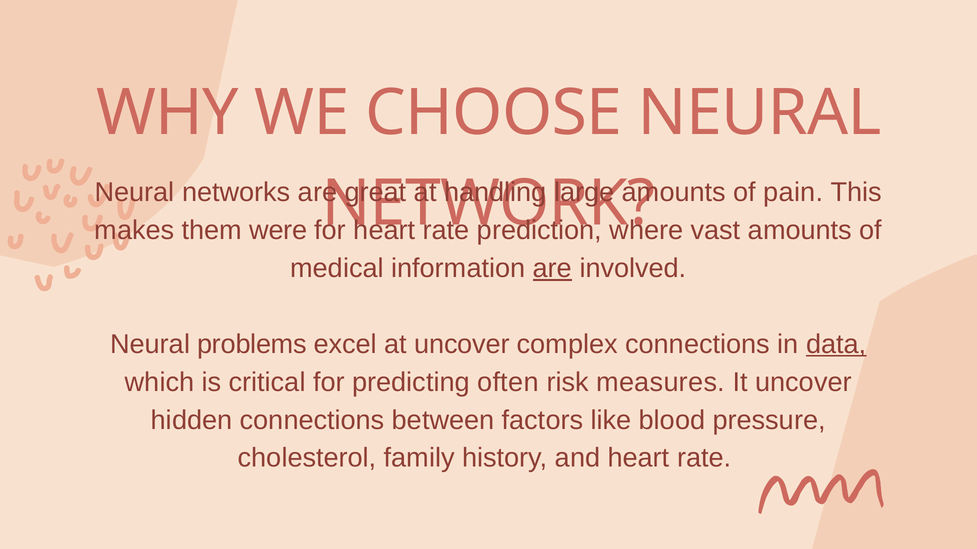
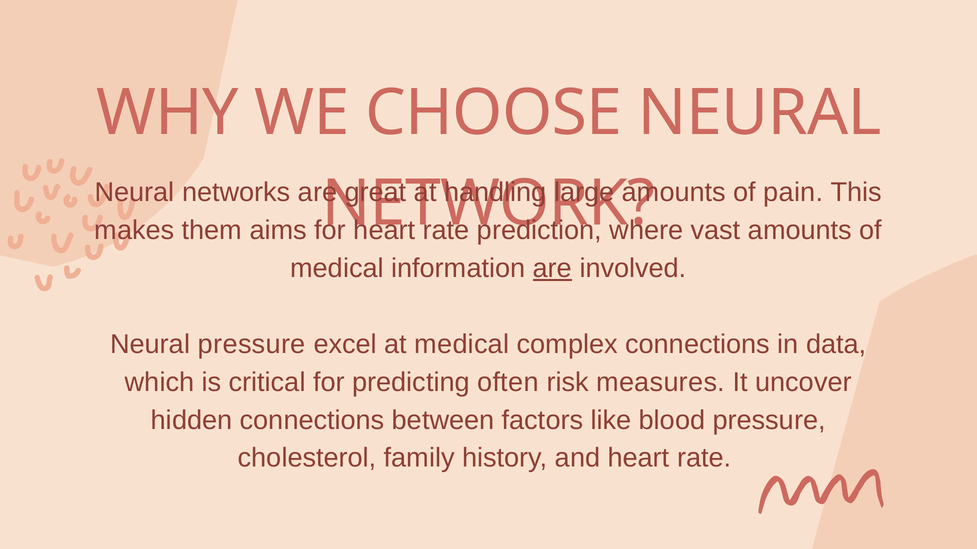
were: were -> aims
Neural problems: problems -> pressure
at uncover: uncover -> medical
data underline: present -> none
